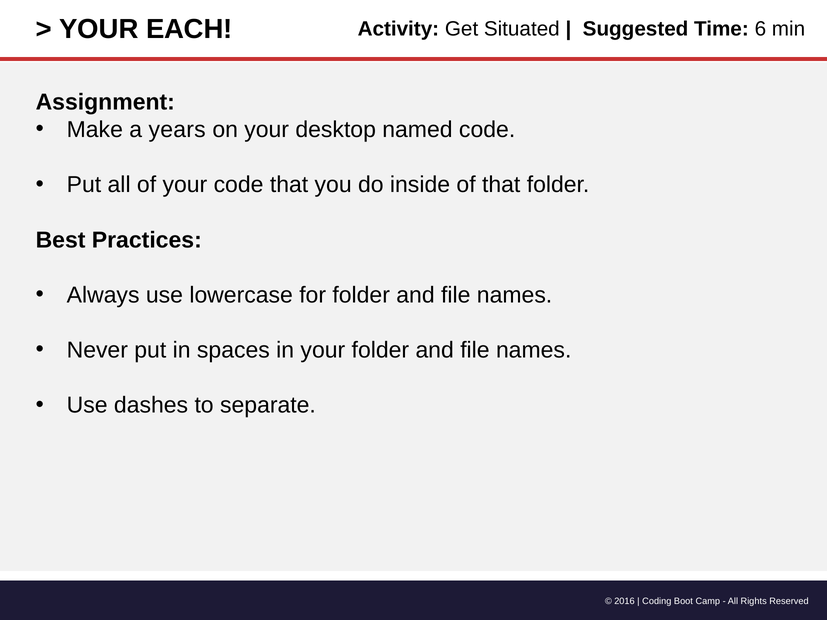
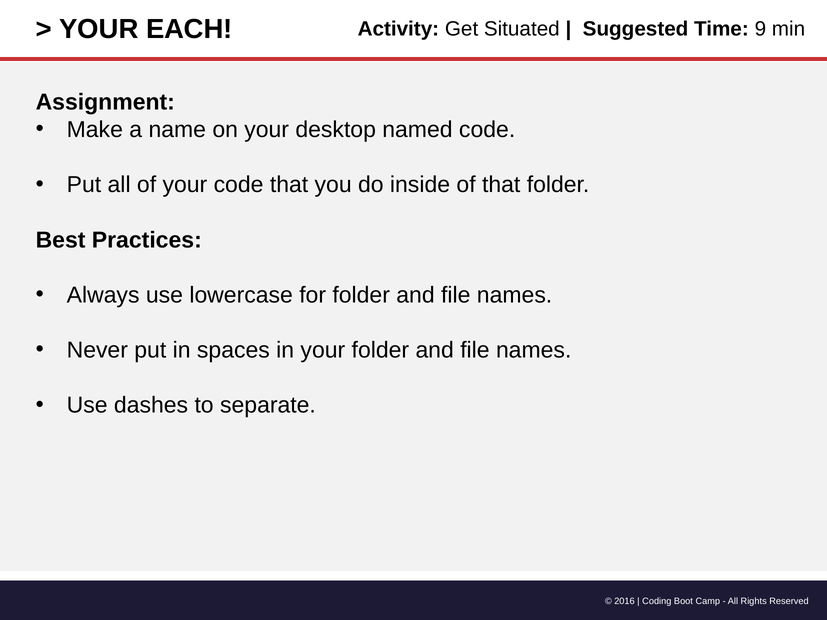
6: 6 -> 9
years: years -> name
